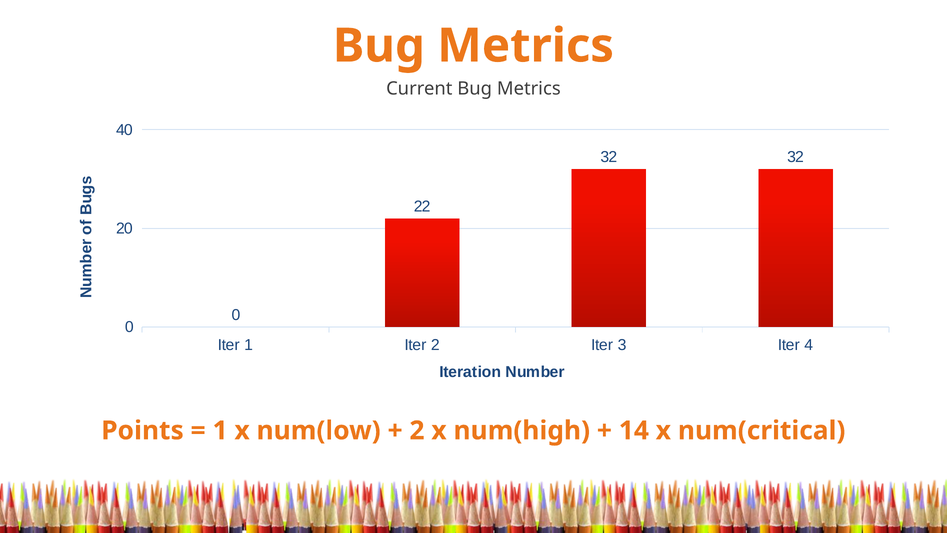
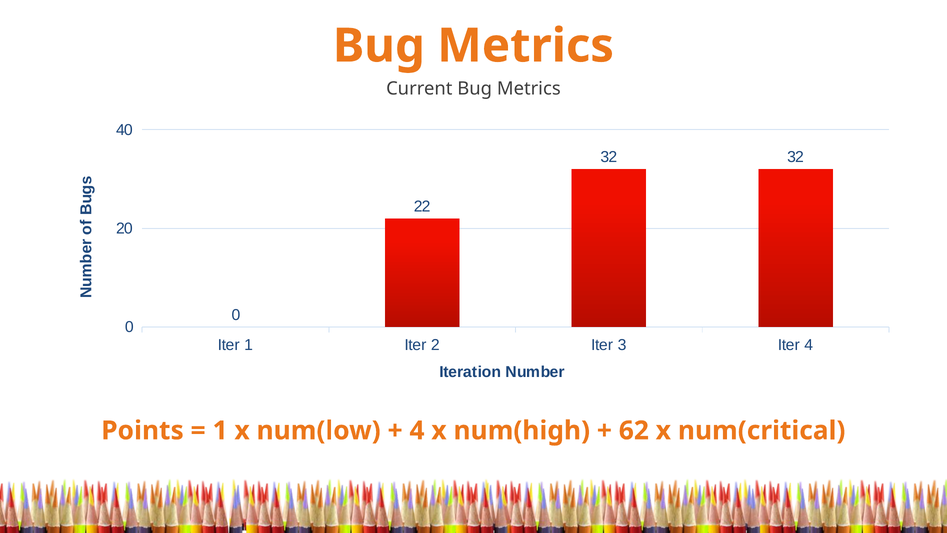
2 at (417, 430): 2 -> 4
14: 14 -> 62
